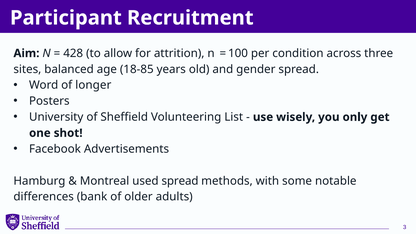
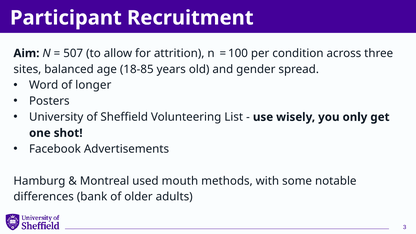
428: 428 -> 507
used spread: spread -> mouth
